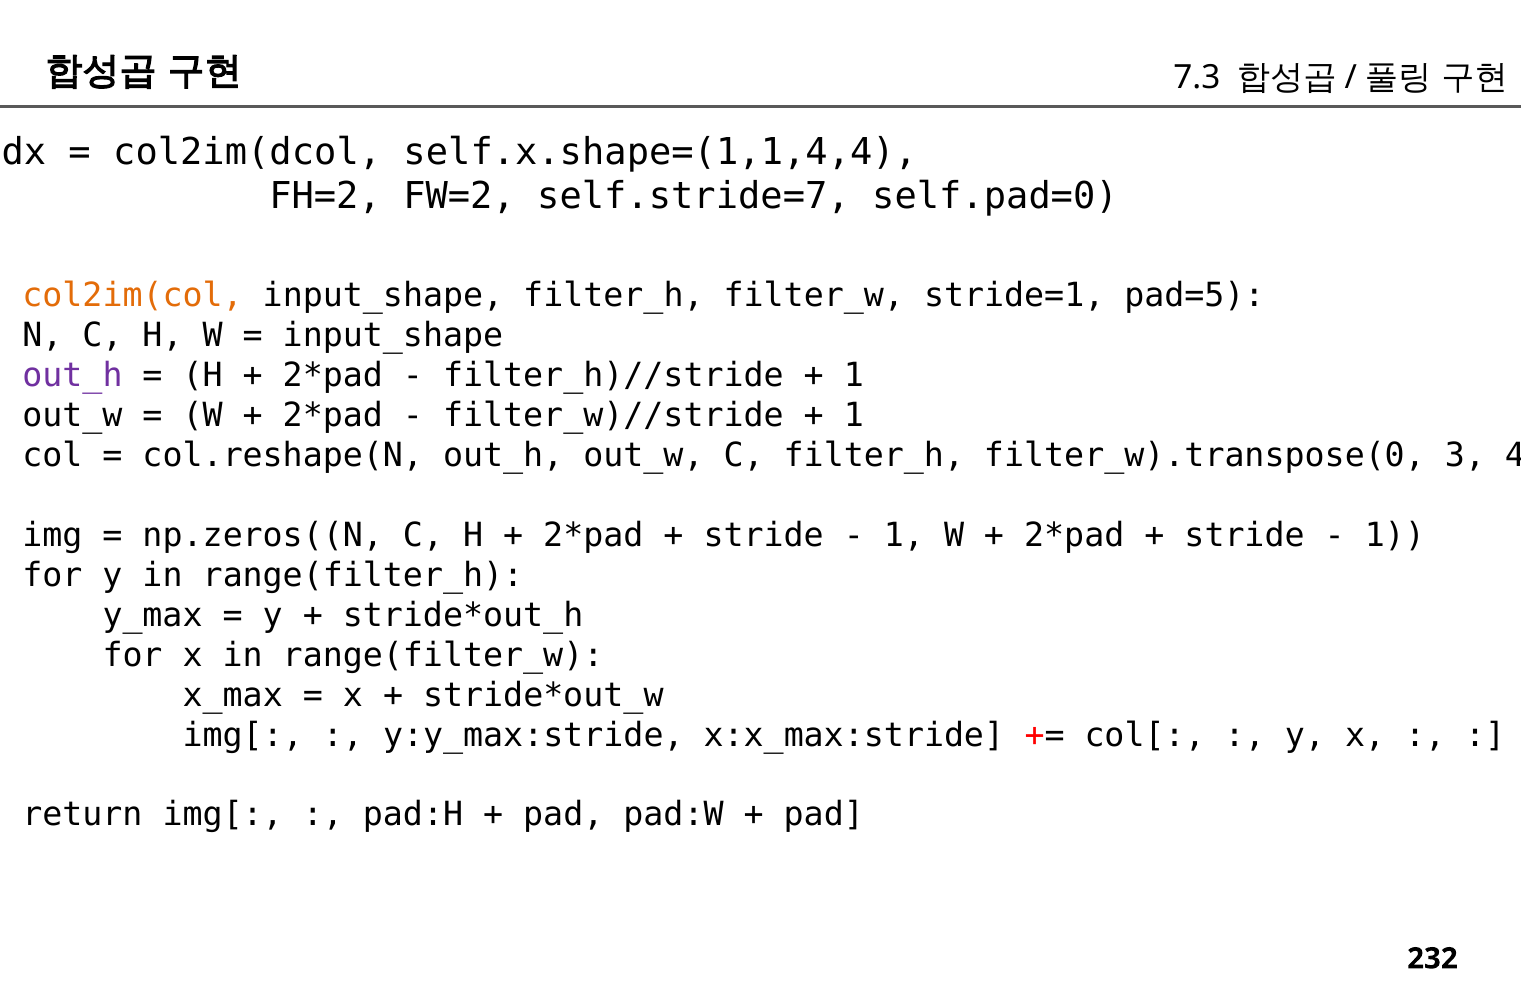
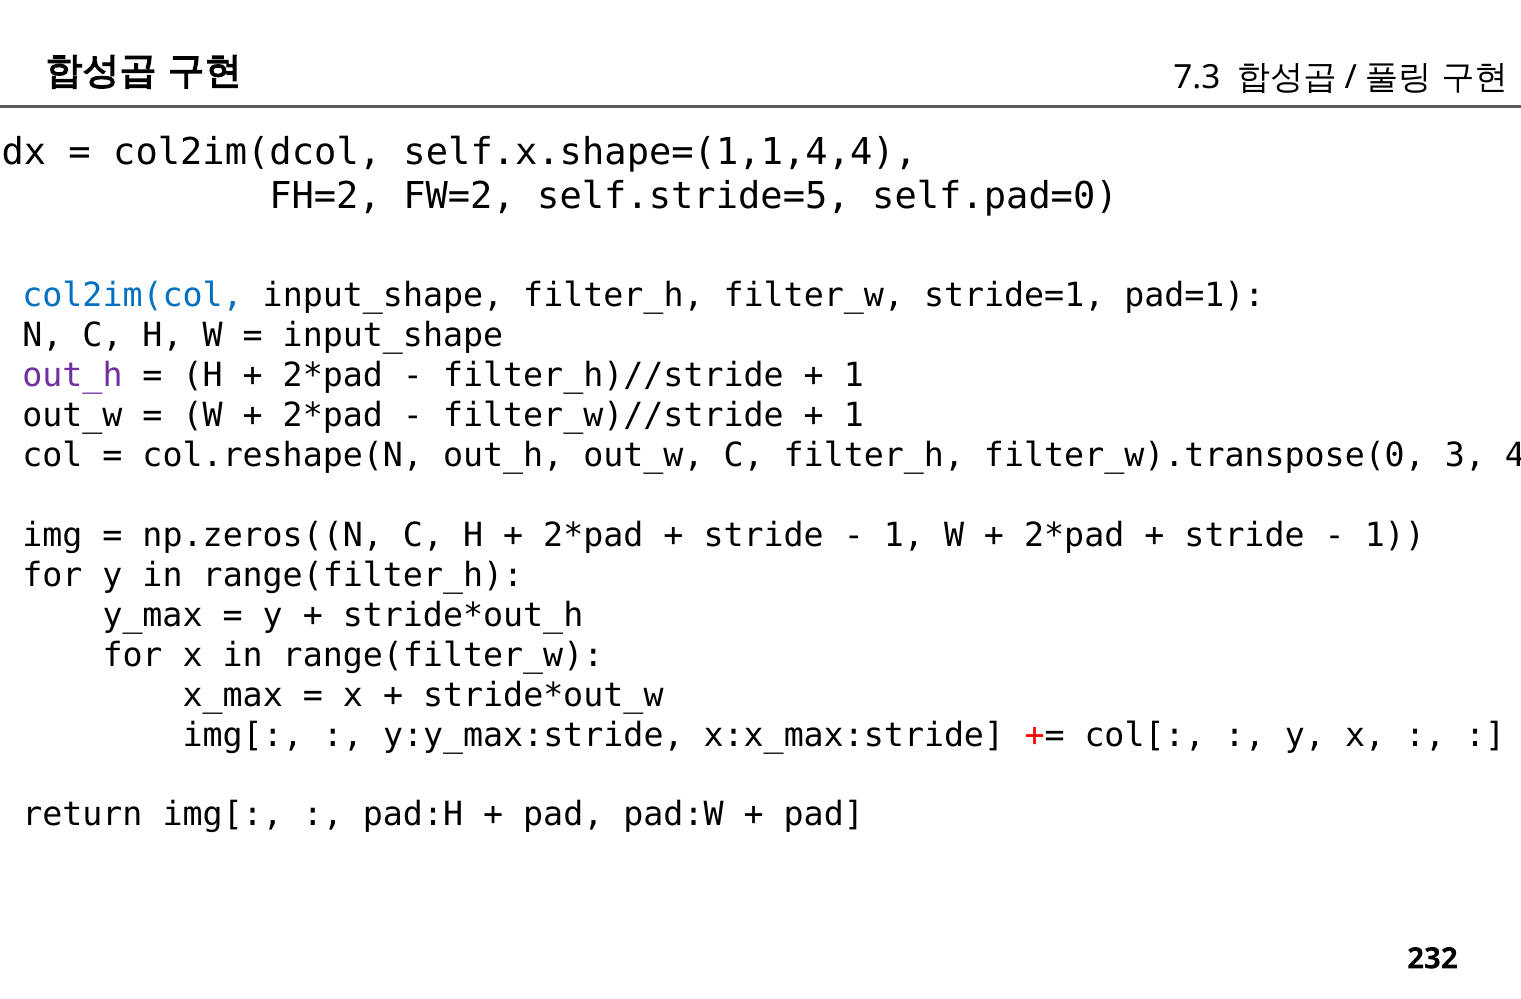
self.stride=7: self.stride=7 -> self.stride=5
col2im(col colour: orange -> blue
pad=5: pad=5 -> pad=1
